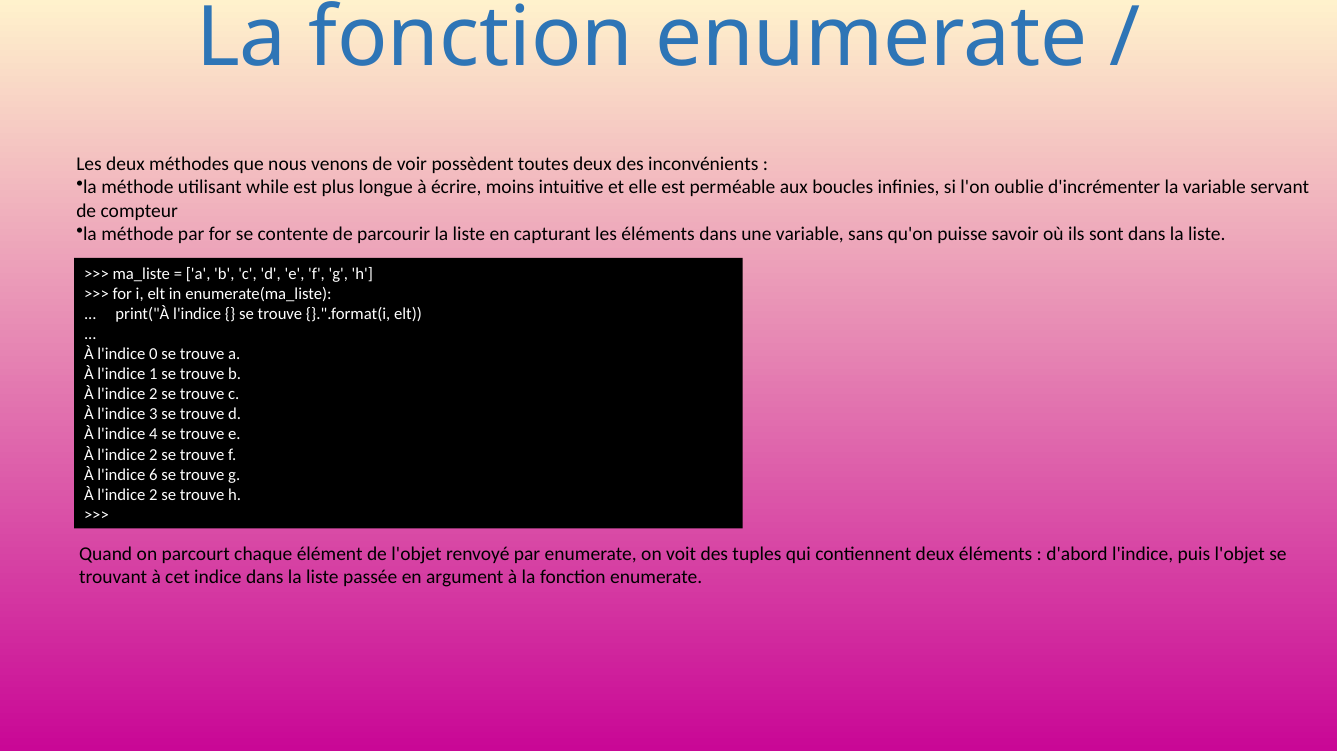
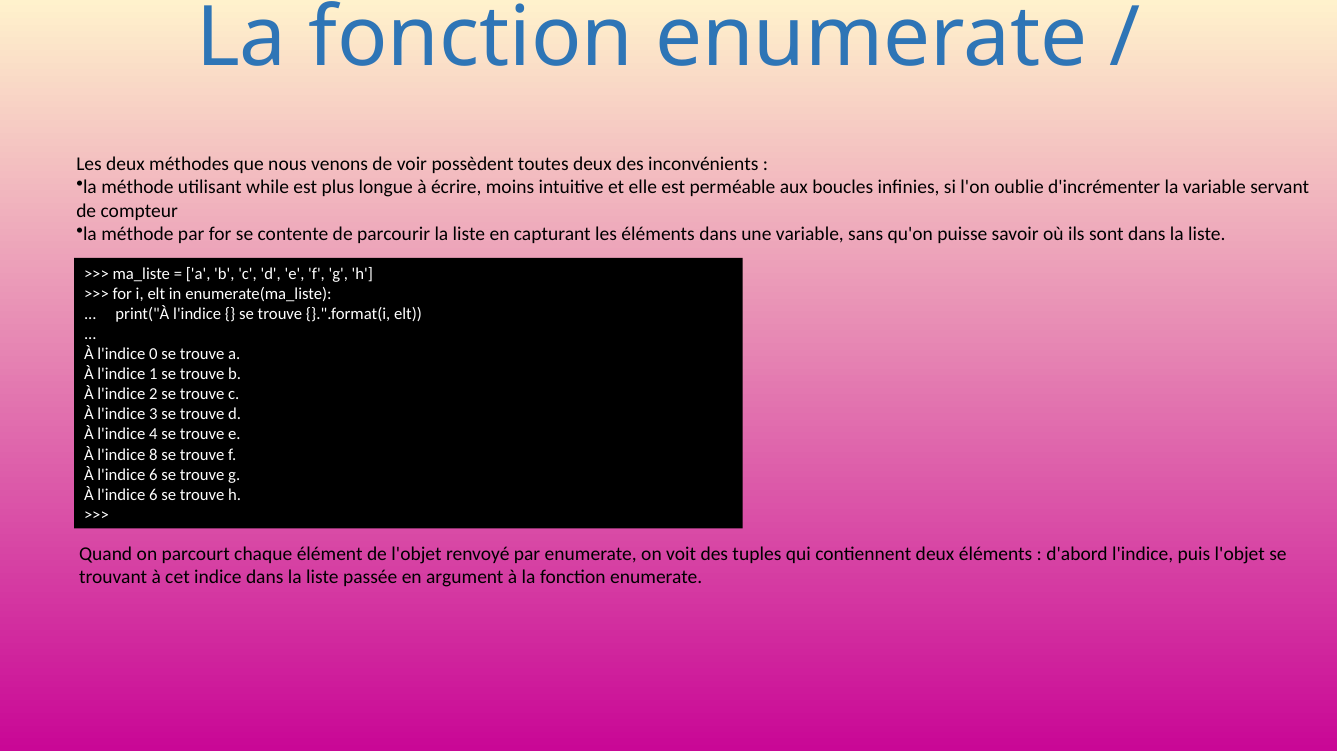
2 at (153, 455): 2 -> 8
2 at (153, 495): 2 -> 6
